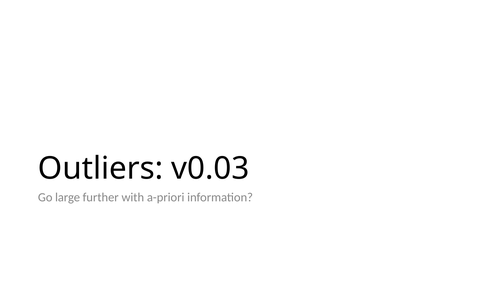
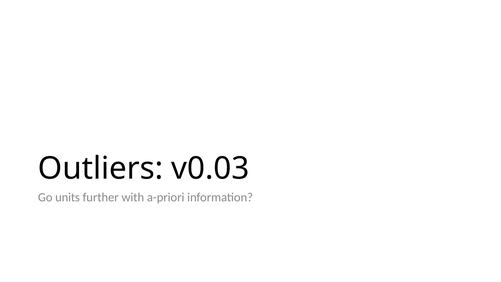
large: large -> units
